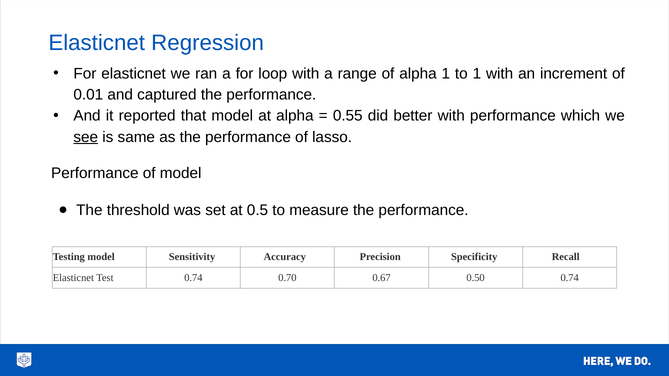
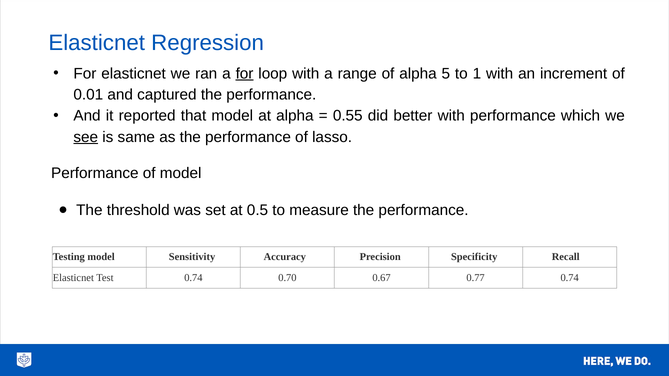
for at (245, 74) underline: none -> present
alpha 1: 1 -> 5
0.50: 0.50 -> 0.77
